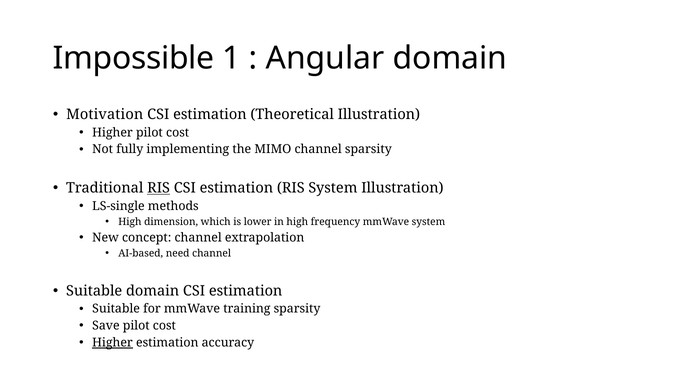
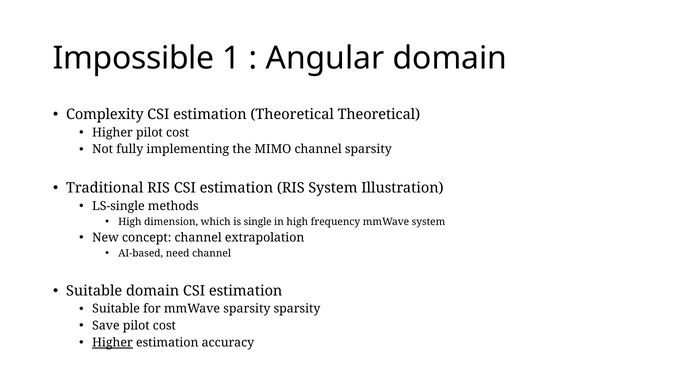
Motivation: Motivation -> Complexity
Theoretical Illustration: Illustration -> Theoretical
RIS at (159, 188) underline: present -> none
lower: lower -> single
mmWave training: training -> sparsity
